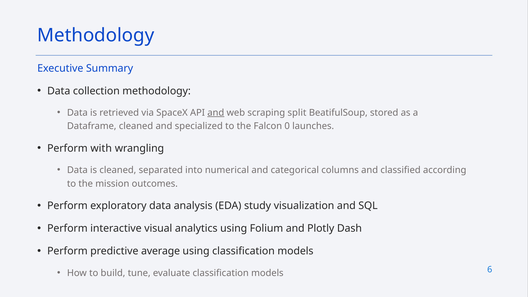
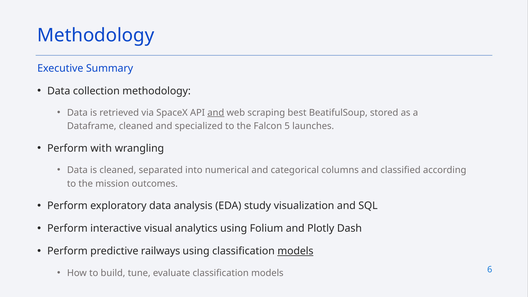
split: split -> best
0: 0 -> 5
average: average -> railways
models at (295, 251) underline: none -> present
